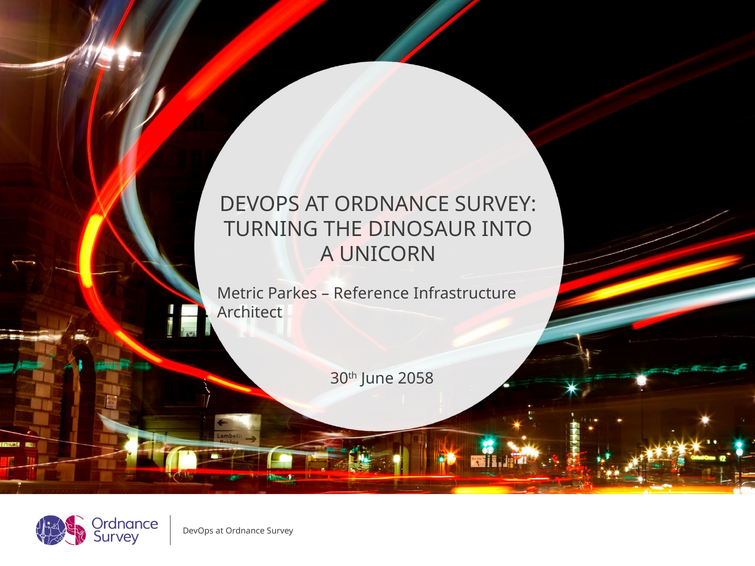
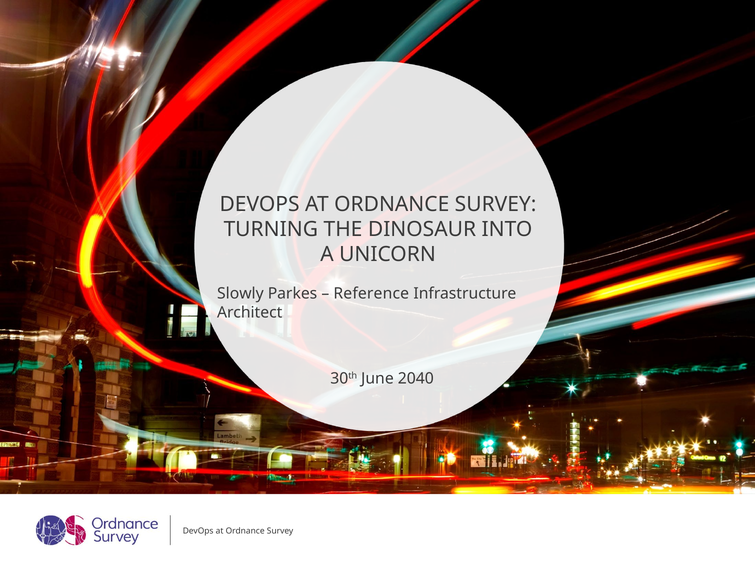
Metric: Metric -> Slowly
2058: 2058 -> 2040
